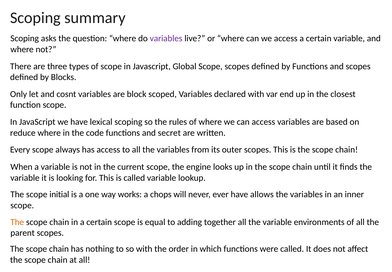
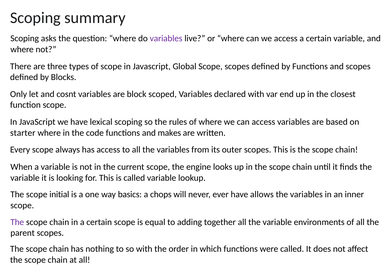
reduce: reduce -> starter
secret: secret -> makes
works: works -> basics
The at (17, 222) colour: orange -> purple
